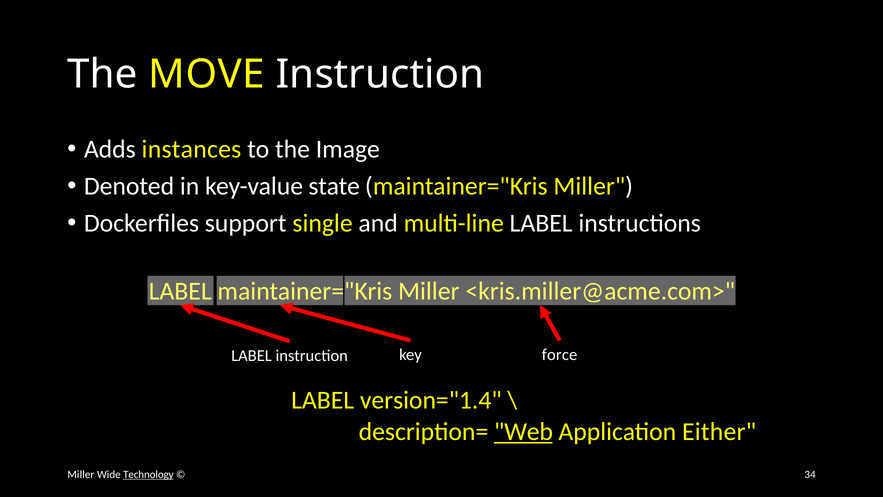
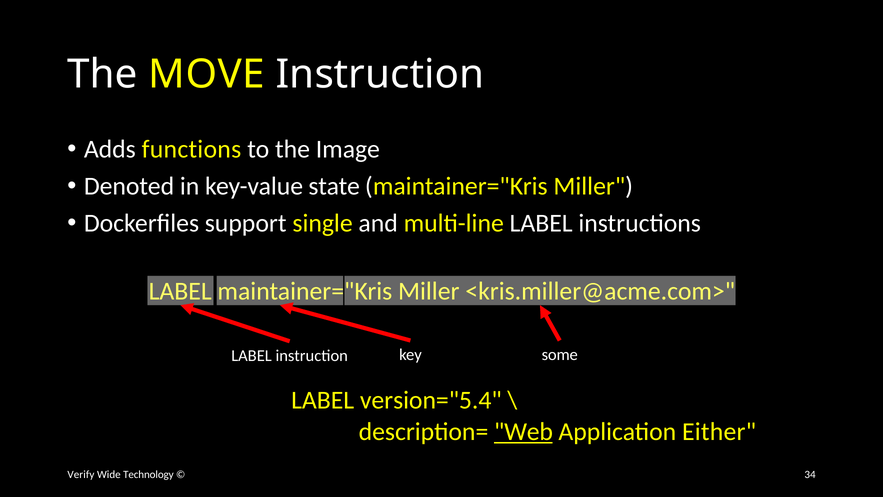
instances: instances -> functions
force: force -> some
version="1.4: version="1.4 -> version="5.4
Miller at (81, 474): Miller -> Verify
Technology underline: present -> none
